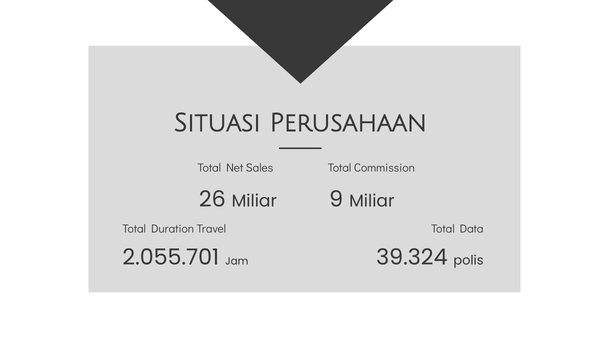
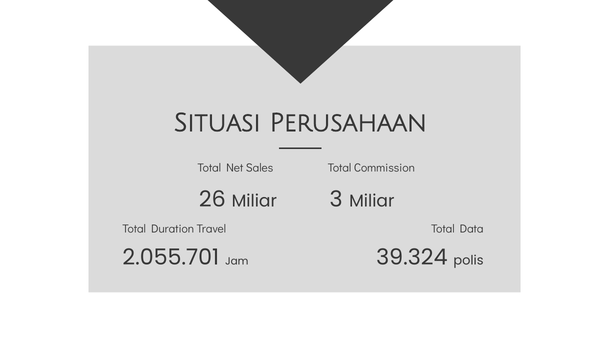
9: 9 -> 3
